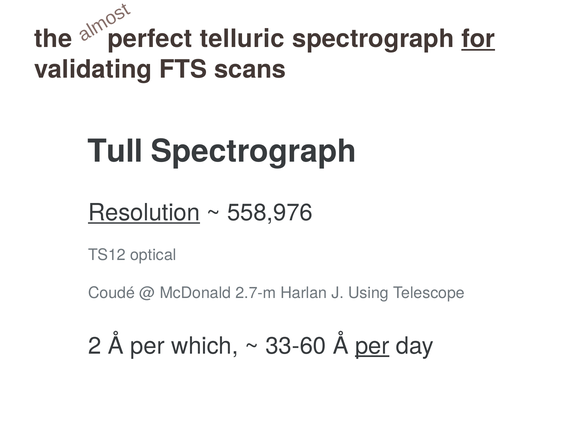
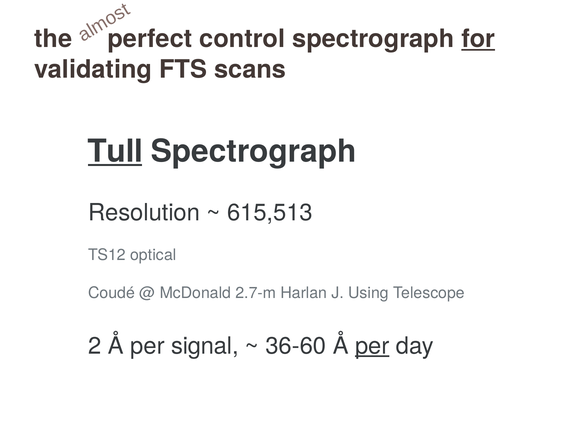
telluric: telluric -> control
Tull underline: none -> present
Resolution underline: present -> none
558,976: 558,976 -> 615,513
which: which -> signal
33-60: 33-60 -> 36-60
